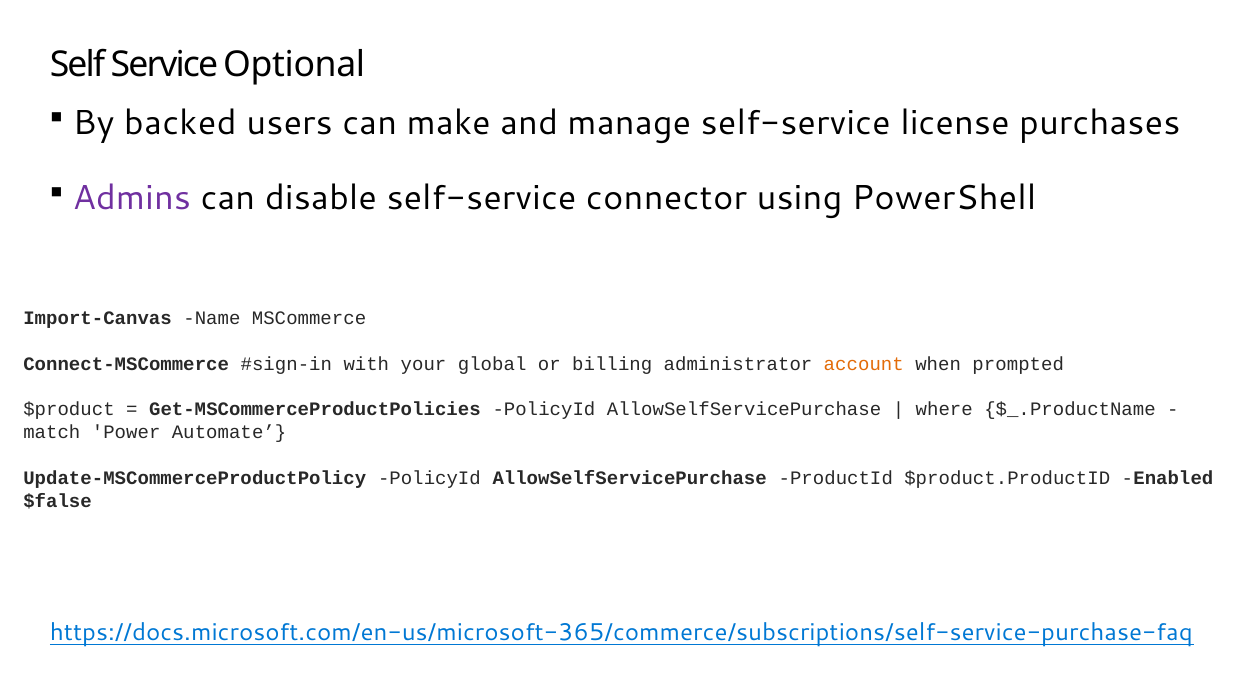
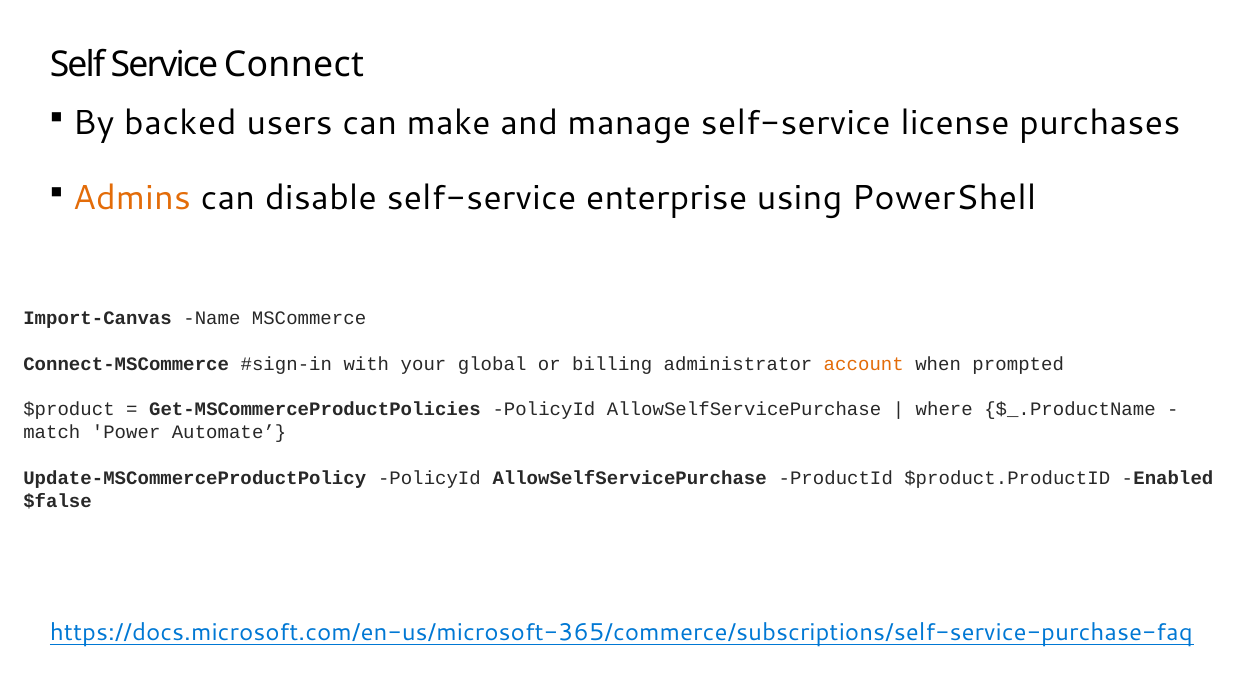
Optional: Optional -> Connect
Admins colour: purple -> orange
connector: connector -> enterprise
